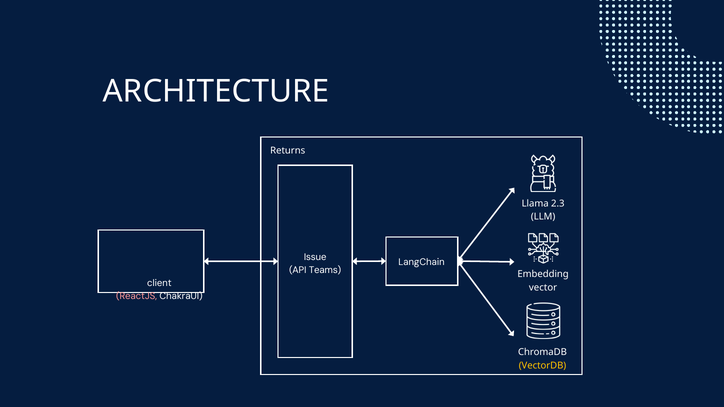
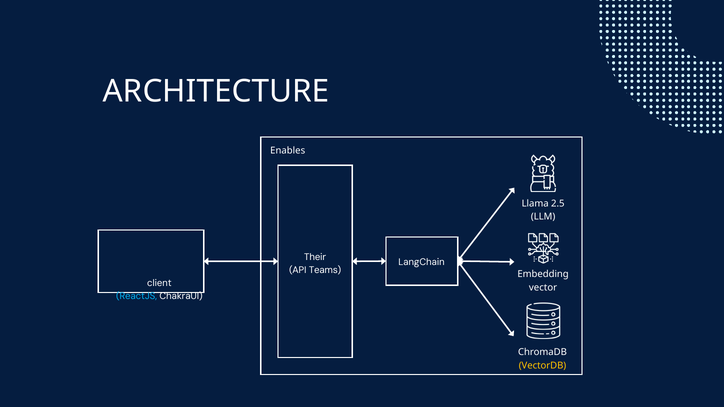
Returns: Returns -> Enables
2.3: 2.3 -> 2.5
Issue: Issue -> Their
ReactJS colour: pink -> light blue
